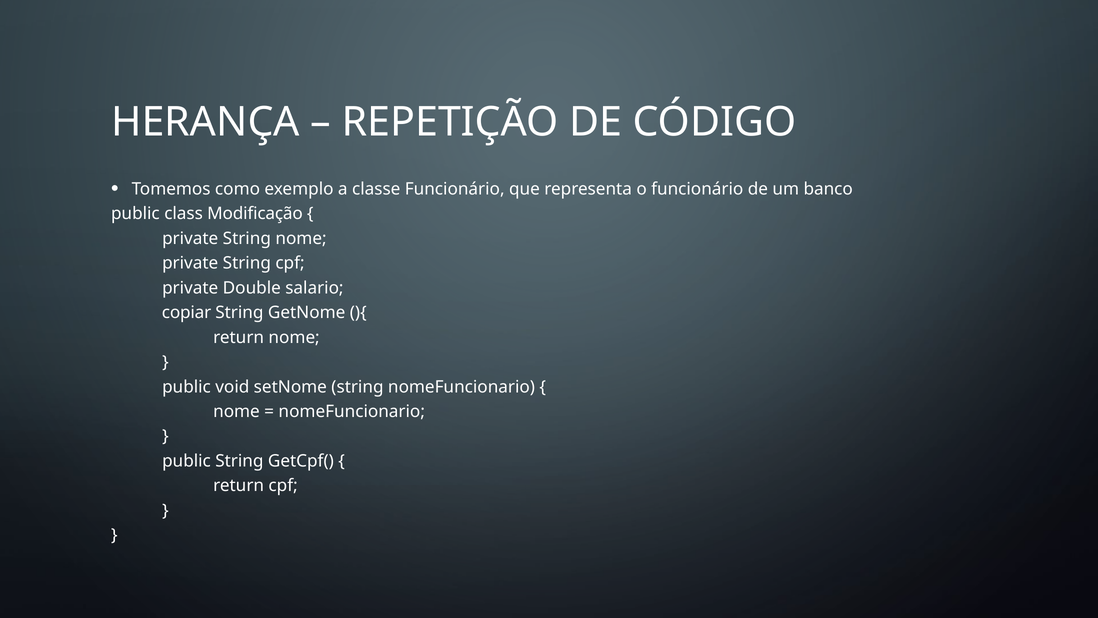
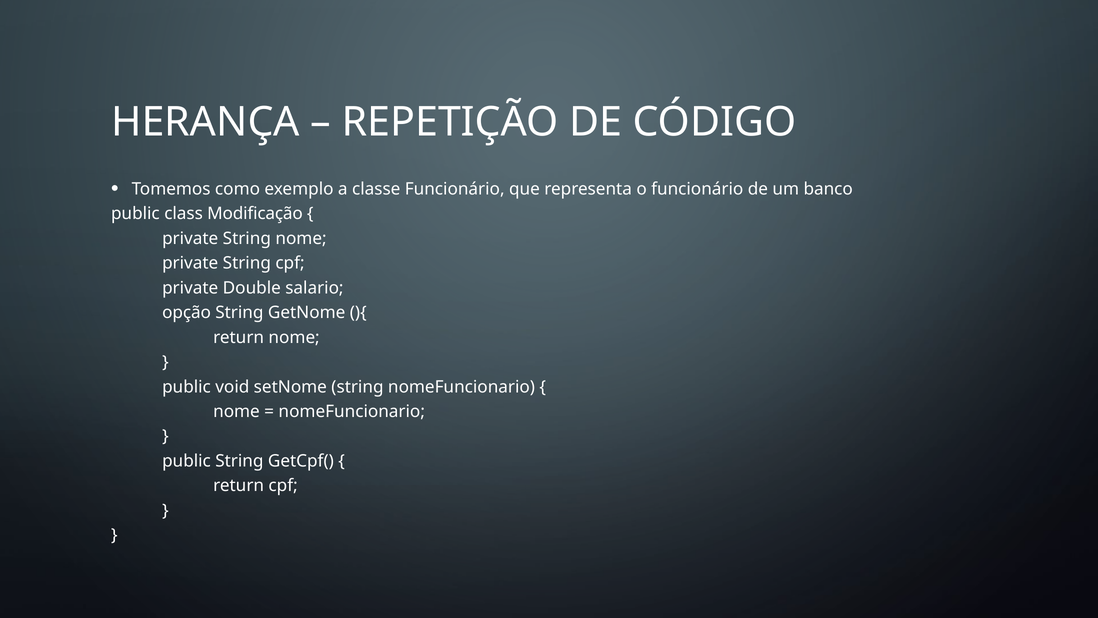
copiar: copiar -> opção
